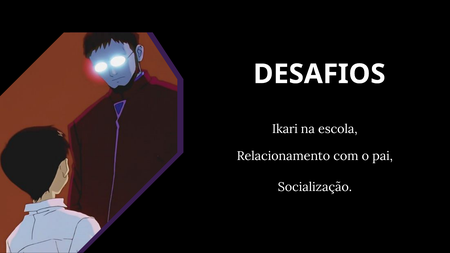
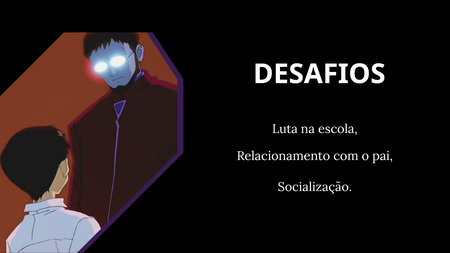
Ikari: Ikari -> Luta
